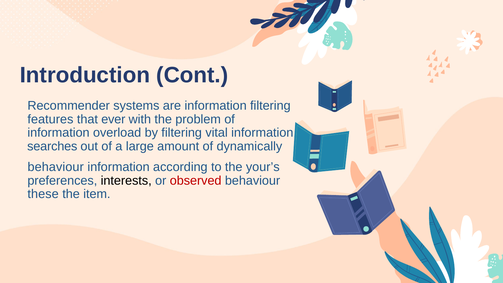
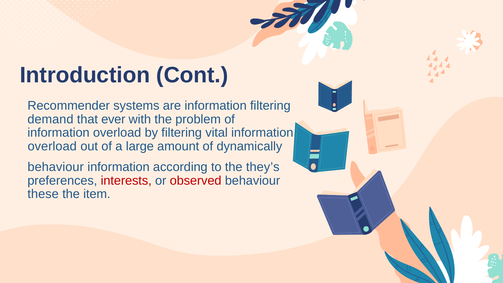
features: features -> demand
searches at (52, 146): searches -> overload
your’s: your’s -> they’s
interests colour: black -> red
